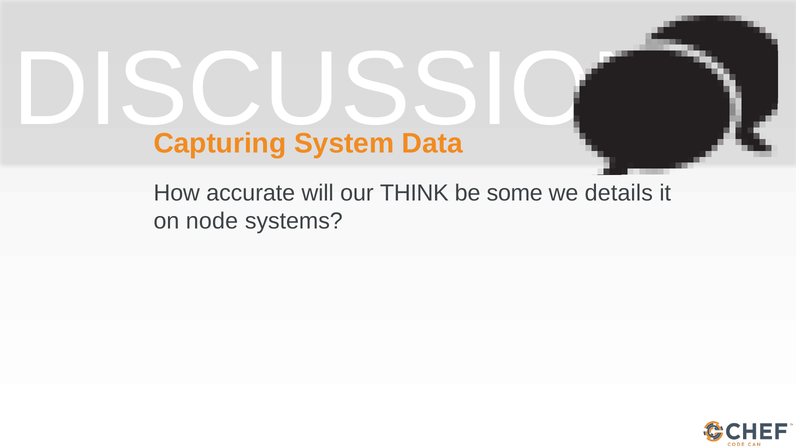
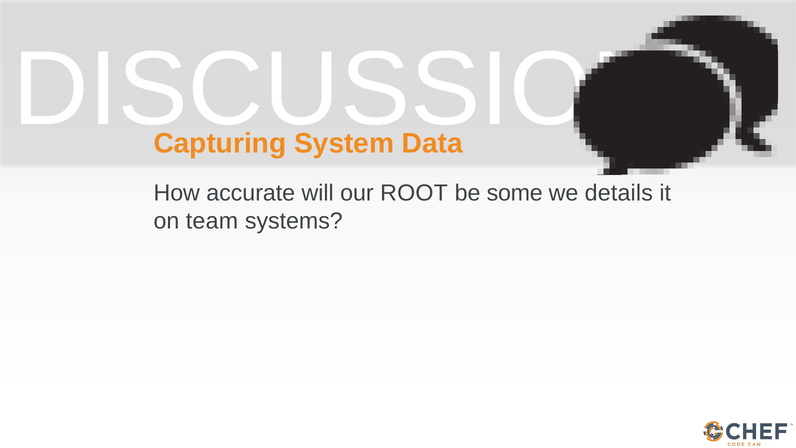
THINK: THINK -> ROOT
node: node -> team
